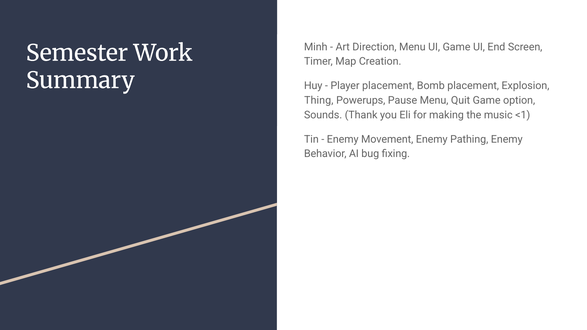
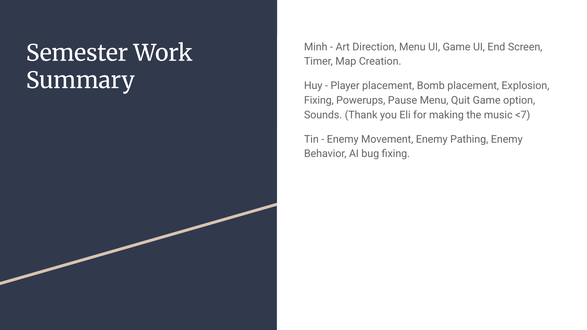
Thing at (319, 100): Thing -> Fixing
<1: <1 -> <7
